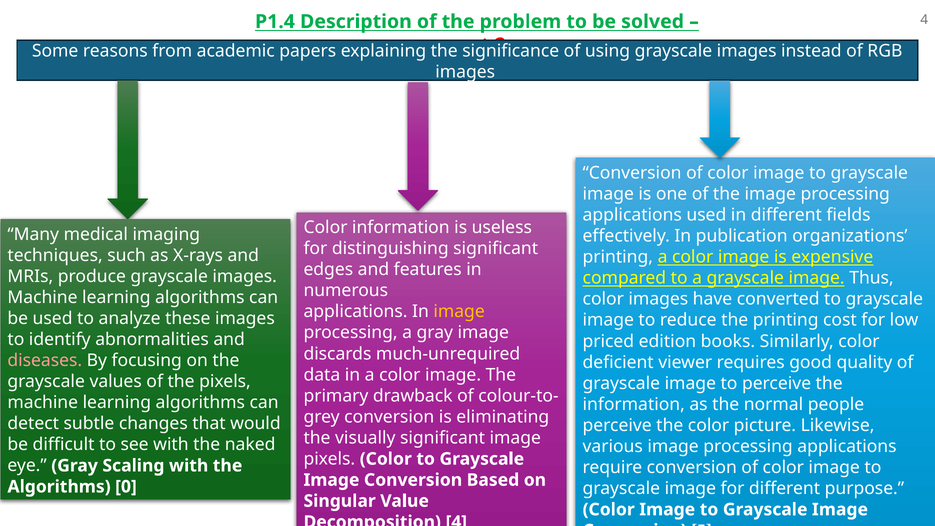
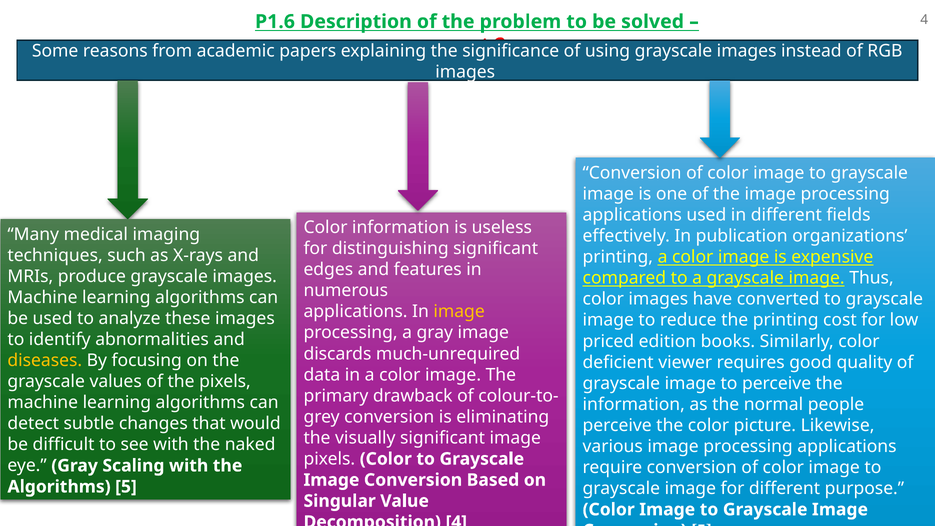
P1.4: P1.4 -> P1.6
diseases colour: pink -> yellow
Algorithms 0: 0 -> 5
